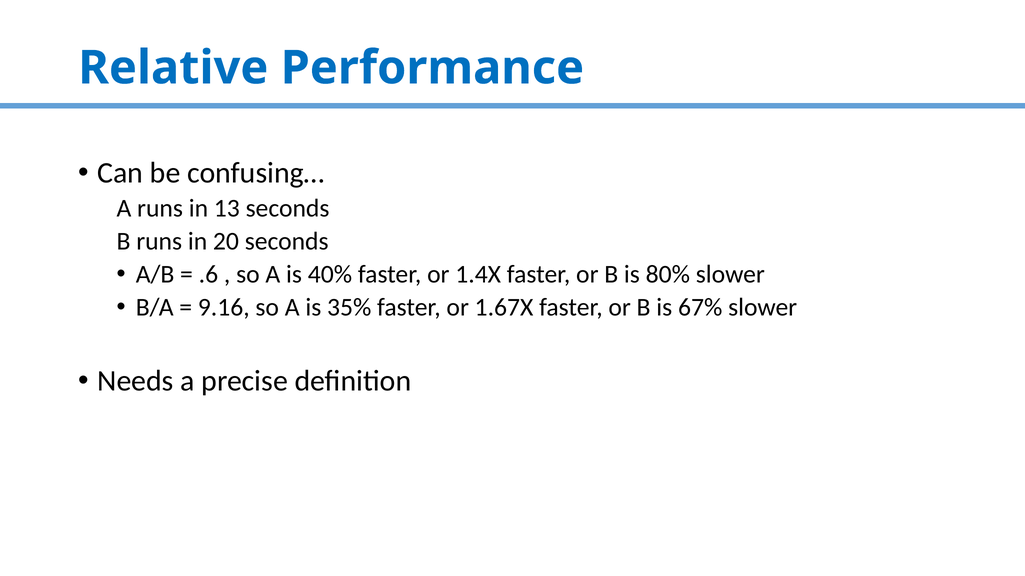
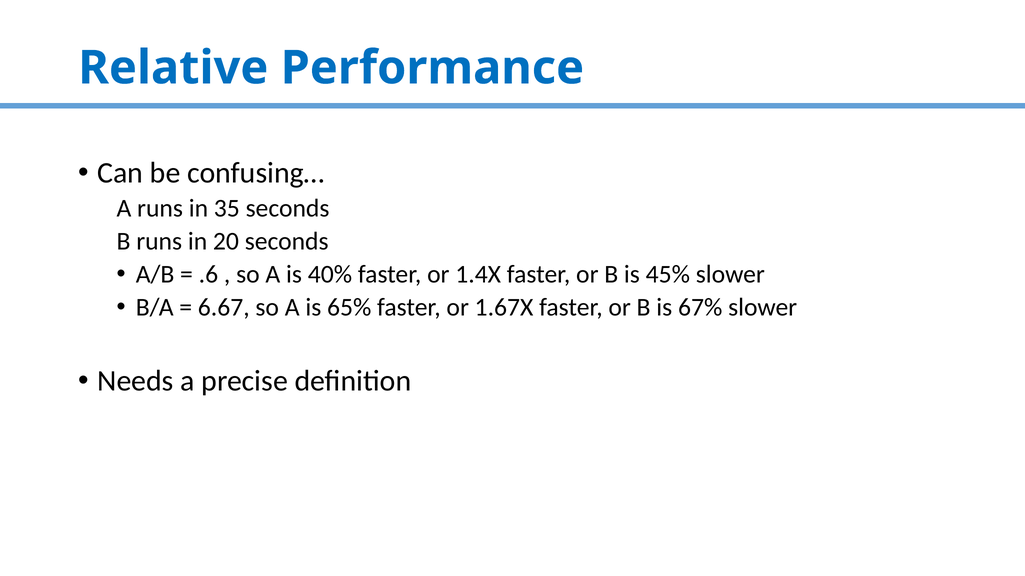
13: 13 -> 35
80%: 80% -> 45%
9.16: 9.16 -> 6.67
35%: 35% -> 65%
